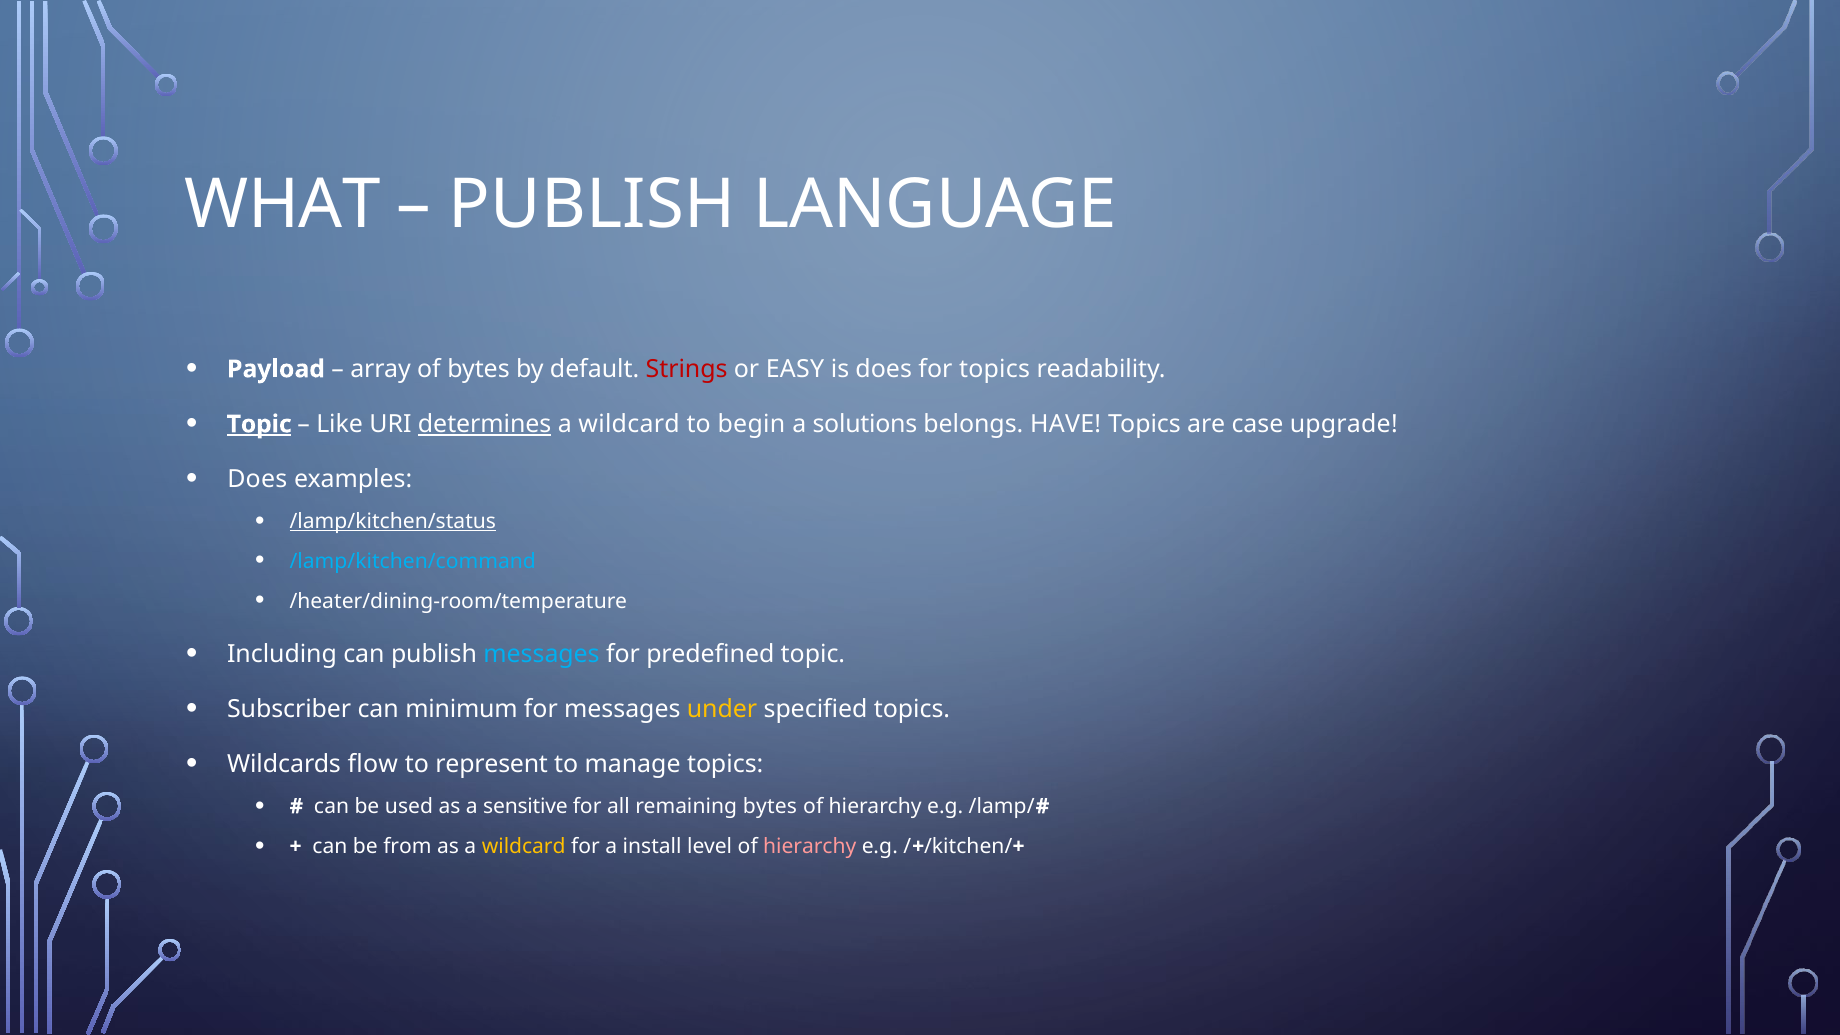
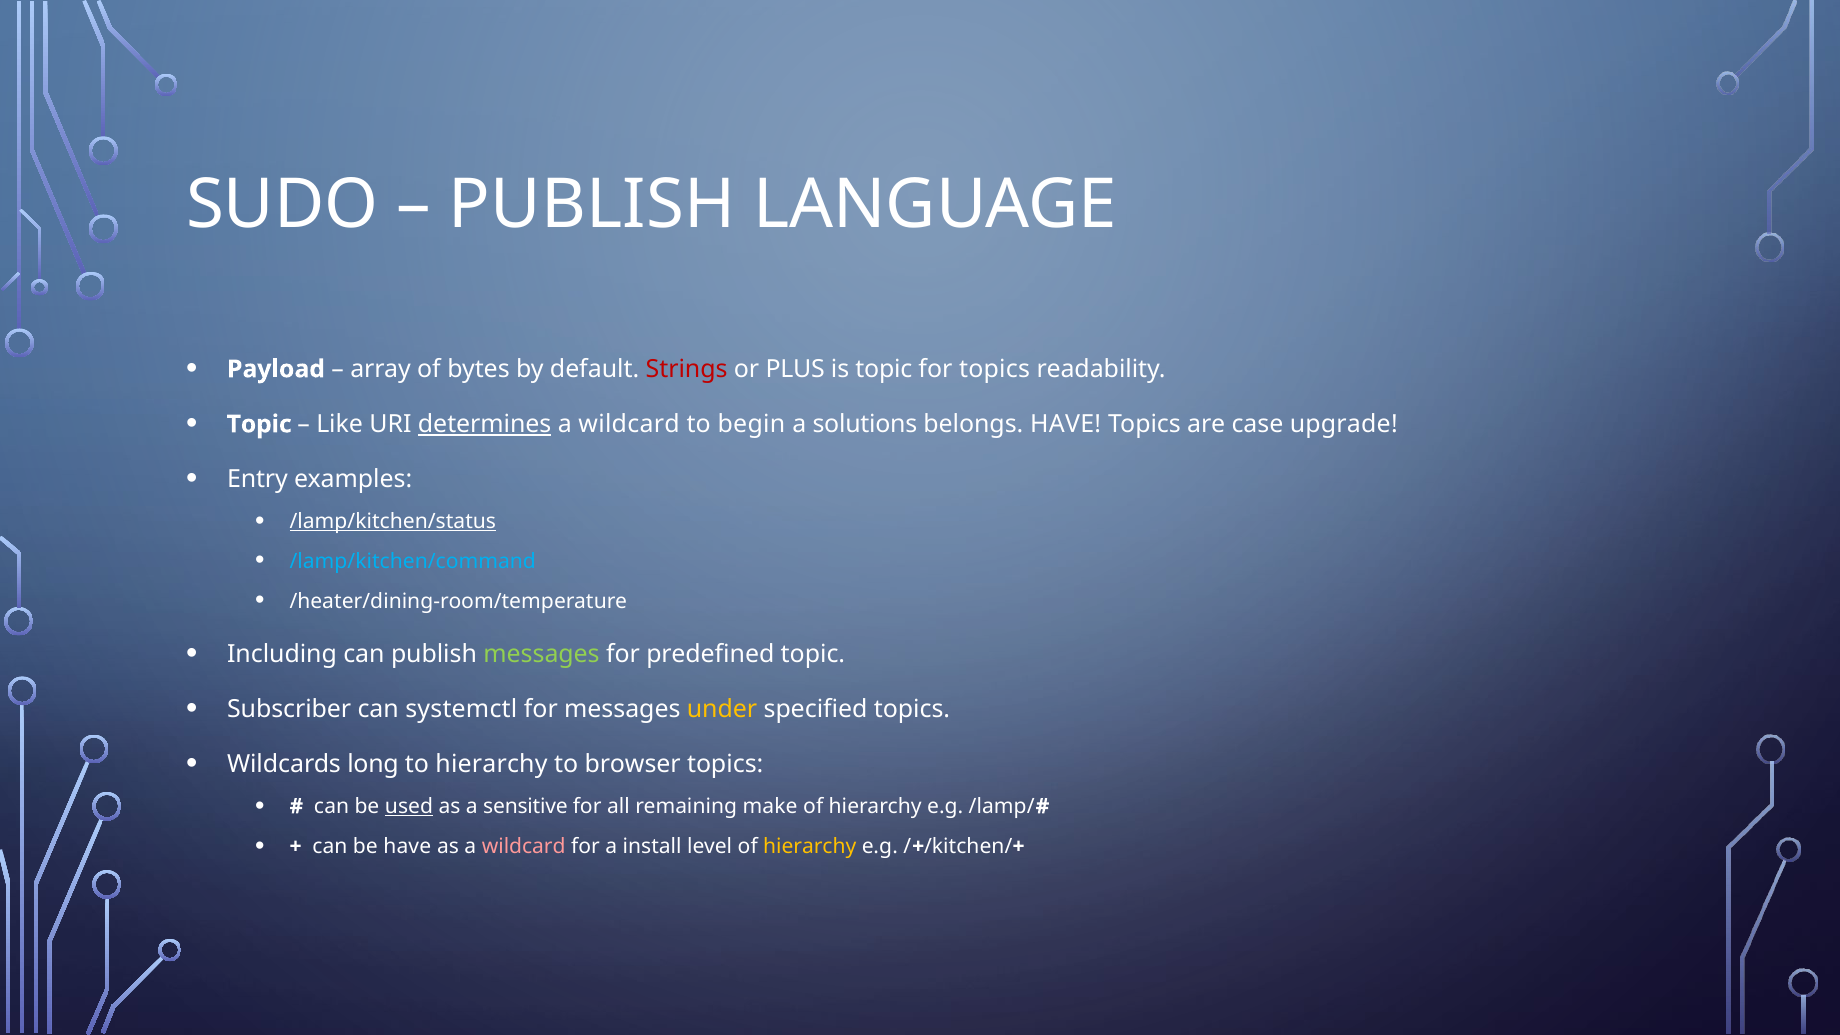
WHAT: WHAT -> SUDO
EASY: EASY -> PLUS
is does: does -> topic
Topic at (259, 424) underline: present -> none
Does at (257, 479): Does -> Entry
messages at (542, 654) colour: light blue -> light green
minimum: minimum -> systemctl
flow: flow -> long
to represent: represent -> hierarchy
manage: manage -> browser
used underline: none -> present
remaining bytes: bytes -> make
be from: from -> have
wildcard at (524, 846) colour: yellow -> pink
hierarchy at (810, 846) colour: pink -> yellow
